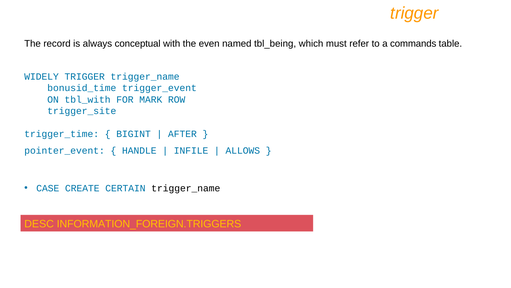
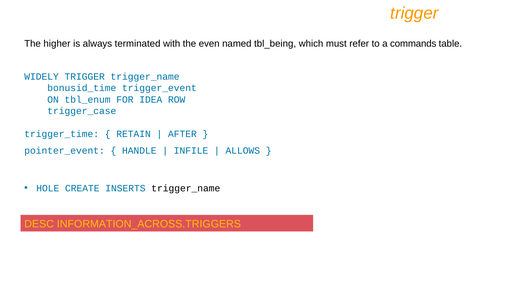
record: record -> higher
conceptual: conceptual -> terminated
tbl_with: tbl_with -> tbl_enum
MARK: MARK -> IDEA
trigger_site: trigger_site -> trigger_case
BIGINT: BIGINT -> RETAIN
CASE: CASE -> HOLE
CERTAIN: CERTAIN -> INSERTS
INFORMATION_FOREIGN.TRIGGERS: INFORMATION_FOREIGN.TRIGGERS -> INFORMATION_ACROSS.TRIGGERS
